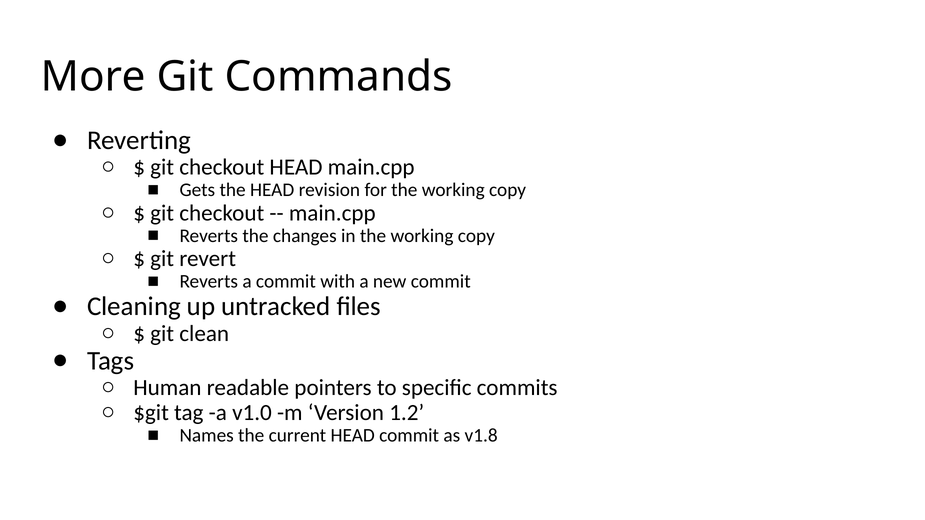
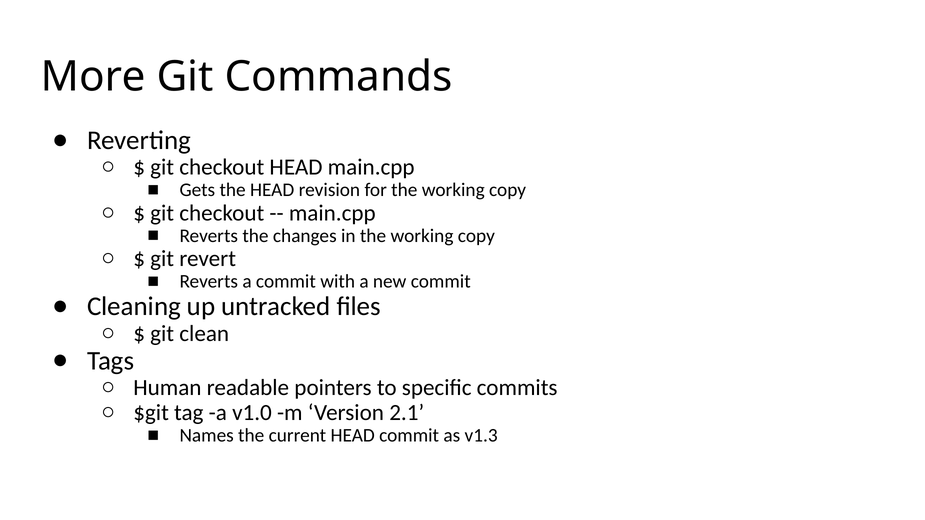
1.2: 1.2 -> 2.1
v1.8: v1.8 -> v1.3
